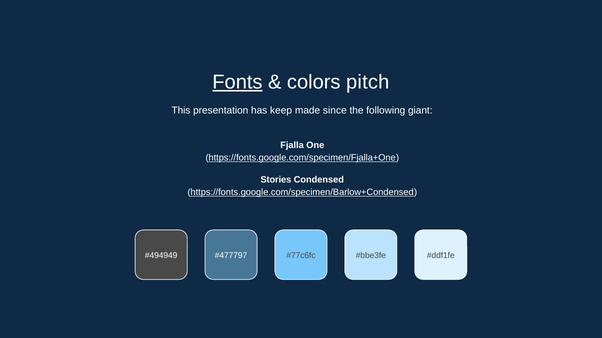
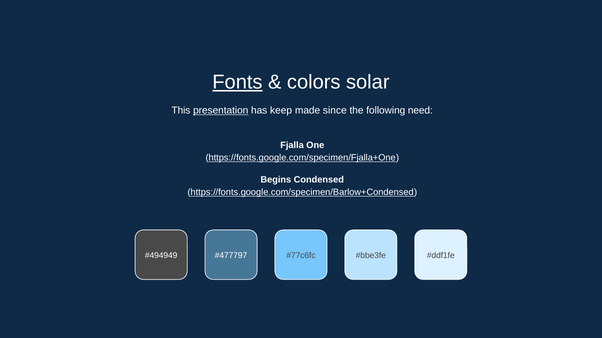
pitch: pitch -> solar
presentation underline: none -> present
giant: giant -> need
Stories: Stories -> Begins
